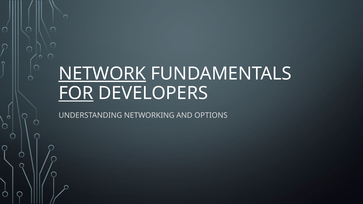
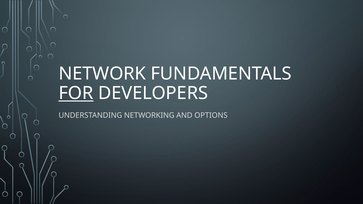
NETWORK underline: present -> none
